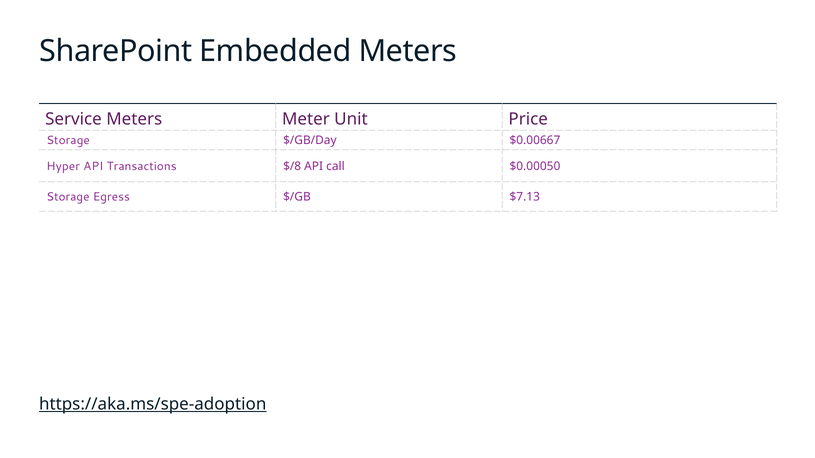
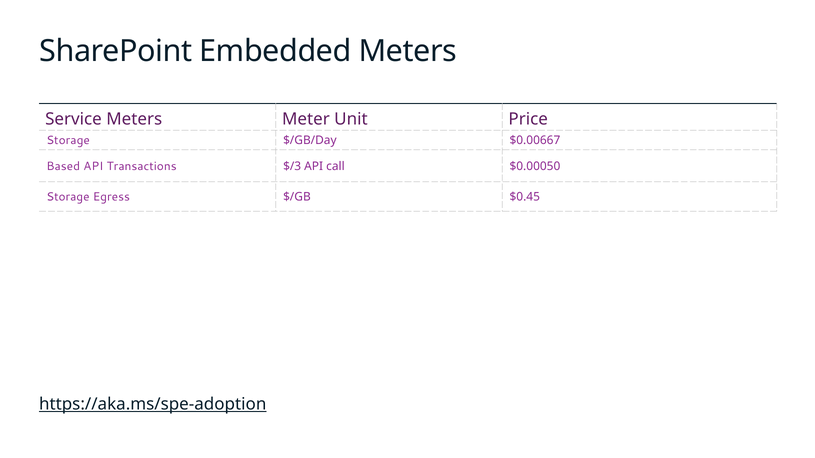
Hyper: Hyper -> Based
$/8: $/8 -> $/3
$7.13: $7.13 -> $0.45
